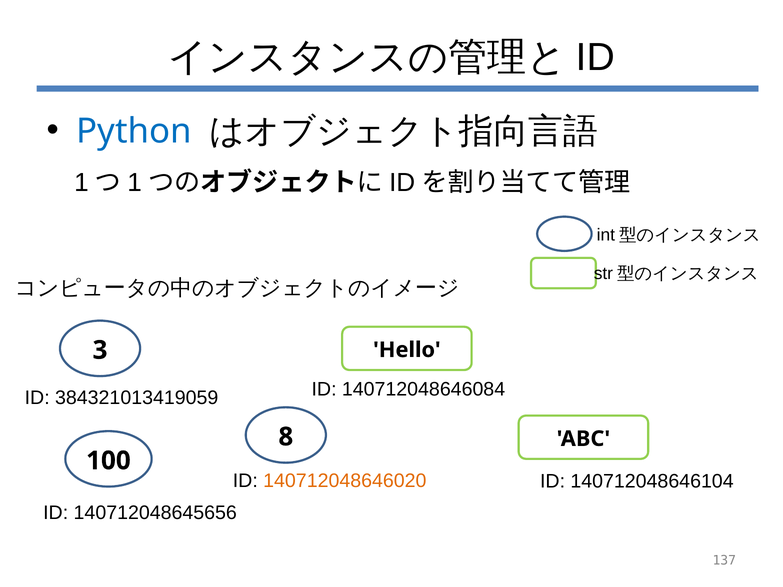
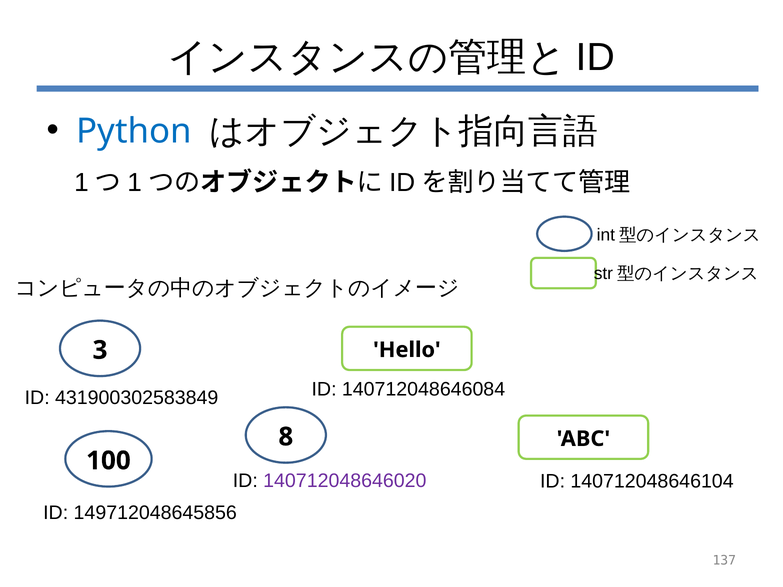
384321013419059: 384321013419059 -> 431900302583849
140712048646020 colour: orange -> purple
140712048645656: 140712048645656 -> 149712048645856
